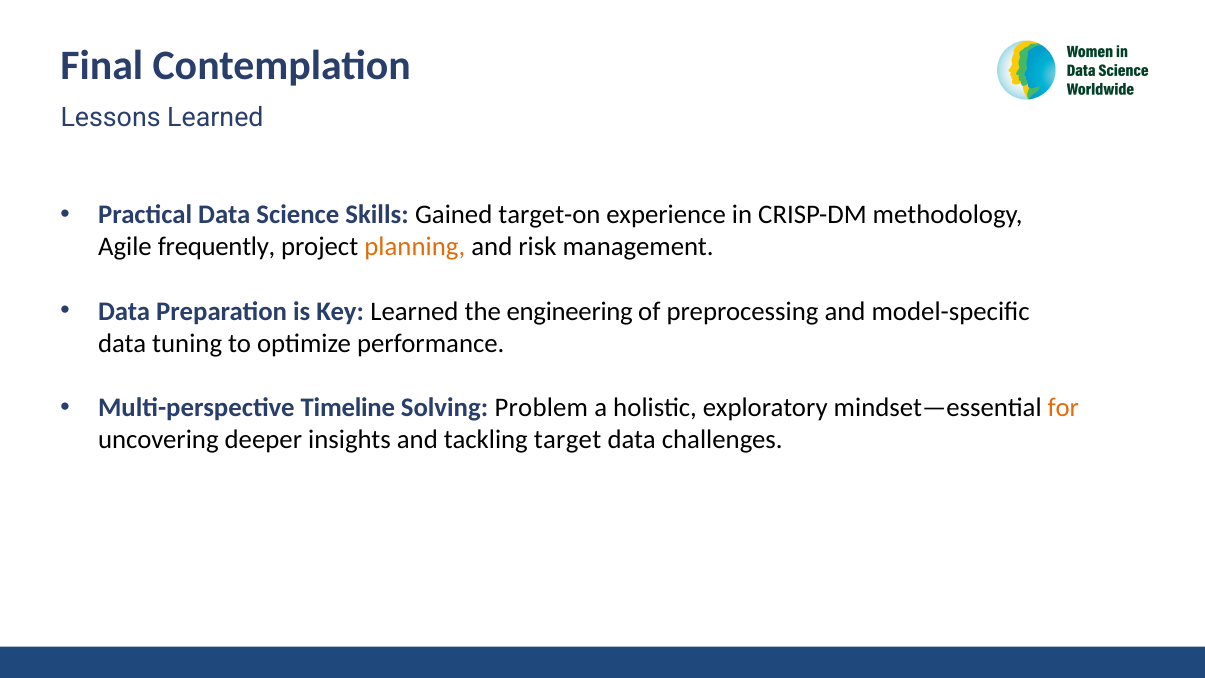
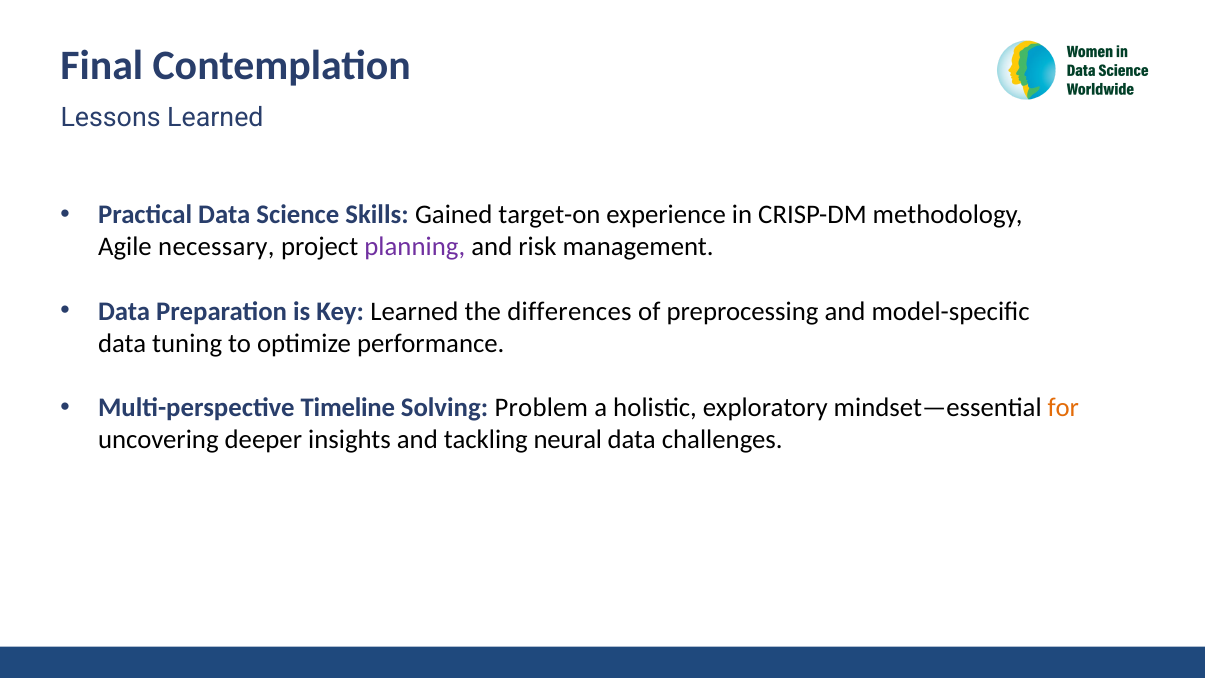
frequently: frequently -> necessary
planning colour: orange -> purple
engineering: engineering -> differences
target: target -> neural
